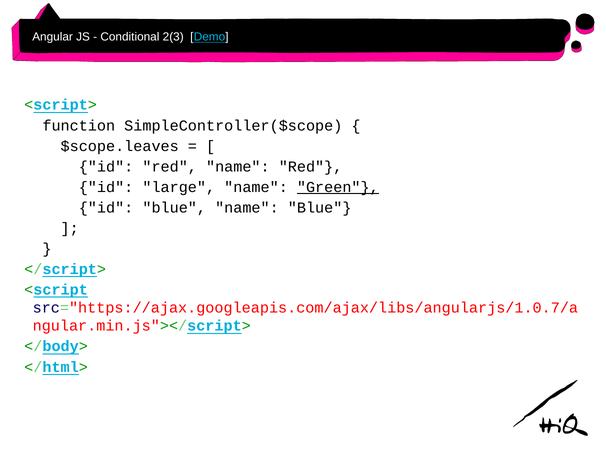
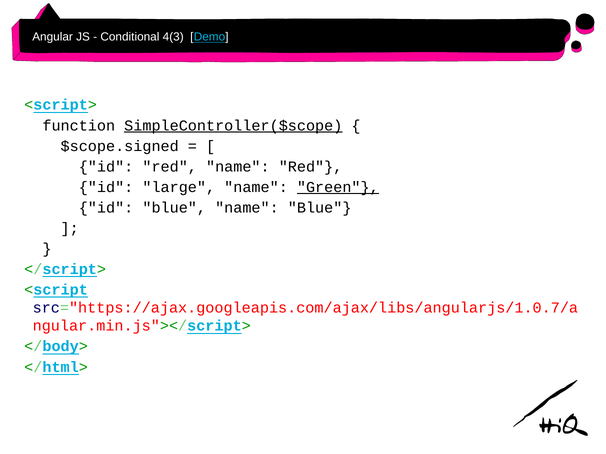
2(3: 2(3 -> 4(3
SimpleController($scope underline: none -> present
$scope.leaves: $scope.leaves -> $scope.signed
